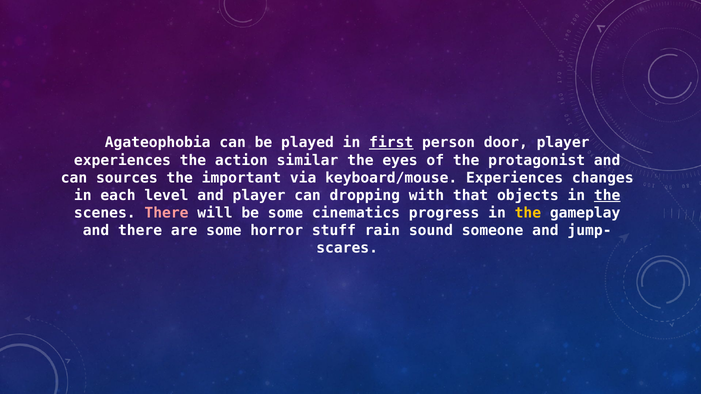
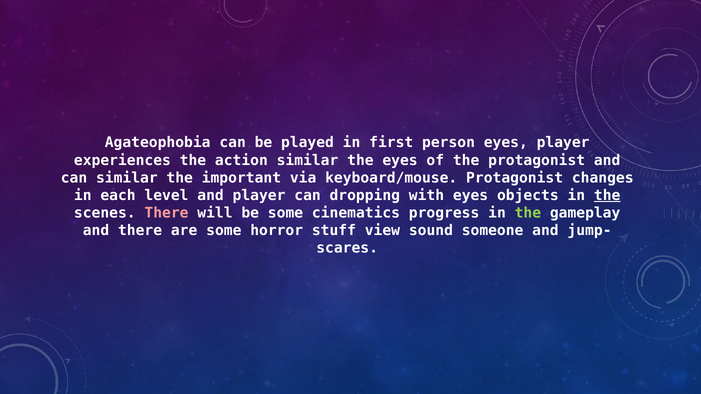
first underline: present -> none
person door: door -> eyes
can sources: sources -> similar
keyboard/mouse Experiences: Experiences -> Protagonist
with that: that -> eyes
the at (528, 213) colour: yellow -> light green
rain: rain -> view
